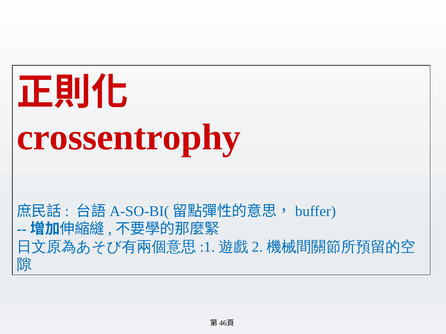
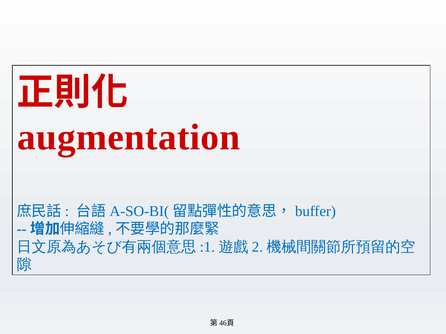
crossentrophy: crossentrophy -> augmentation
